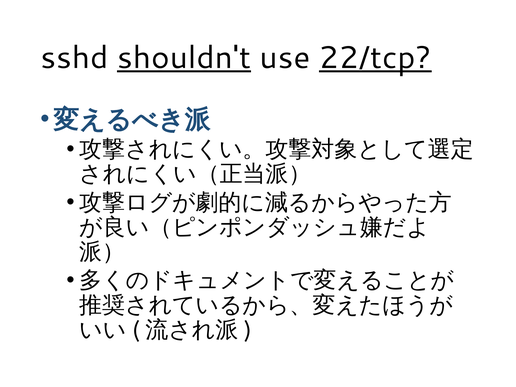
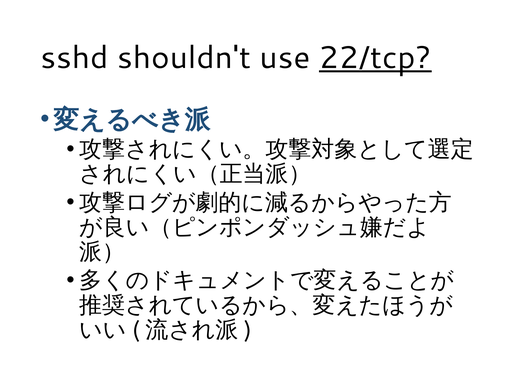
shouldn't underline: present -> none
